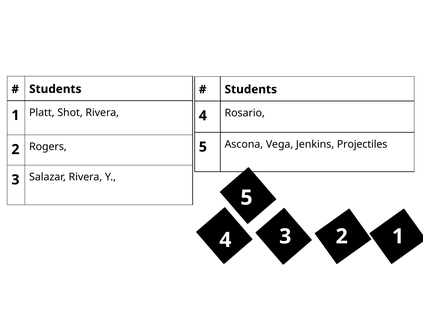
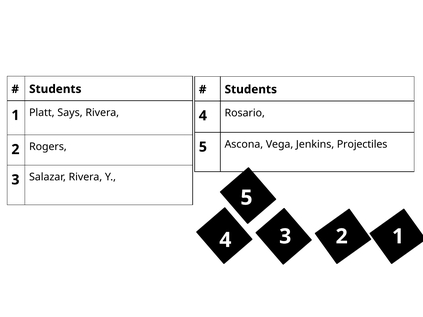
Shot: Shot -> Says
